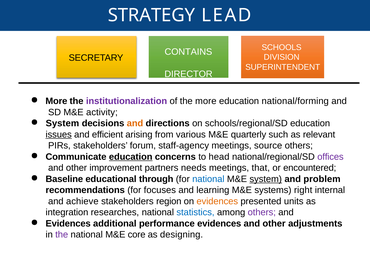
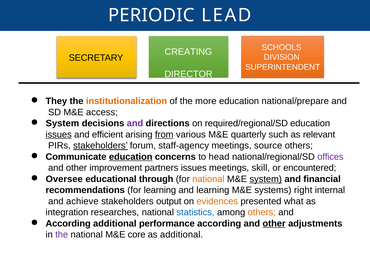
STRATEGY: STRATEGY -> PERIODIC
CONTAINS: CONTAINS -> CREATING
More at (56, 101): More -> They
institutionalization colour: purple -> orange
national/forming: national/forming -> national/prepare
activity: activity -> access
and at (135, 123) colour: orange -> purple
schools/regional/SD: schools/regional/SD -> required/regional/SD
from underline: none -> present
stakeholders at (100, 145) underline: none -> present
partners needs: needs -> issues
that: that -> skill
Baseline: Baseline -> Oversee
national at (208, 179) colour: blue -> orange
problem: problem -> financial
for focuses: focuses -> learning
region: region -> output
units: units -> what
others at (262, 212) colour: purple -> orange
Evidences at (68, 223): Evidences -> According
performance evidences: evidences -> according
other at (274, 223) underline: none -> present
as designing: designing -> additional
